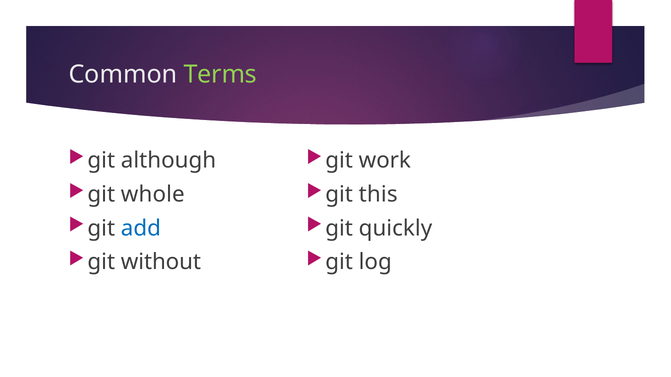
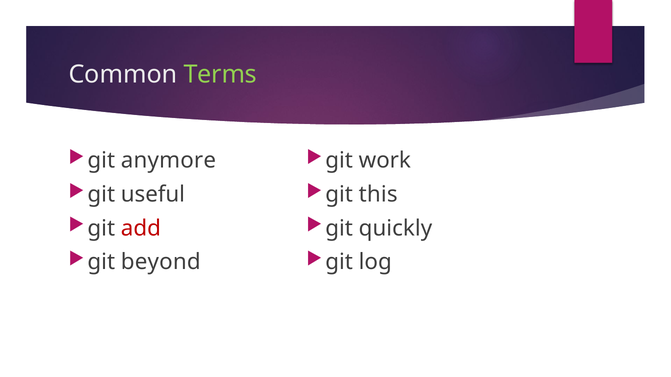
although: although -> anymore
whole: whole -> useful
add colour: blue -> red
without: without -> beyond
